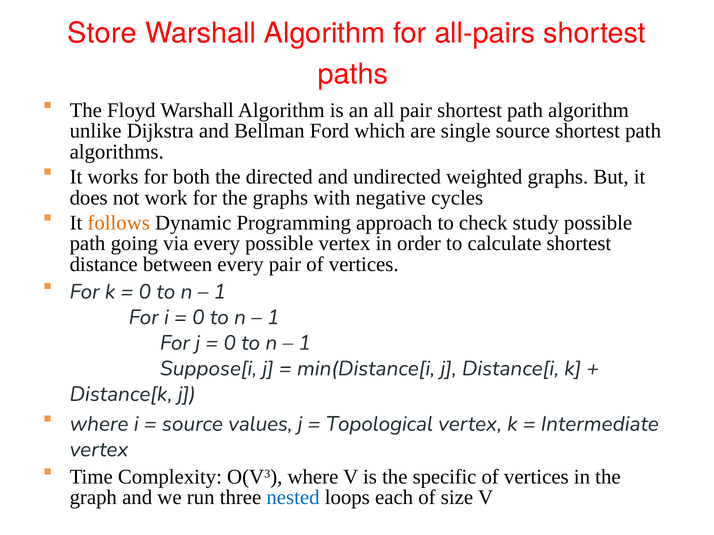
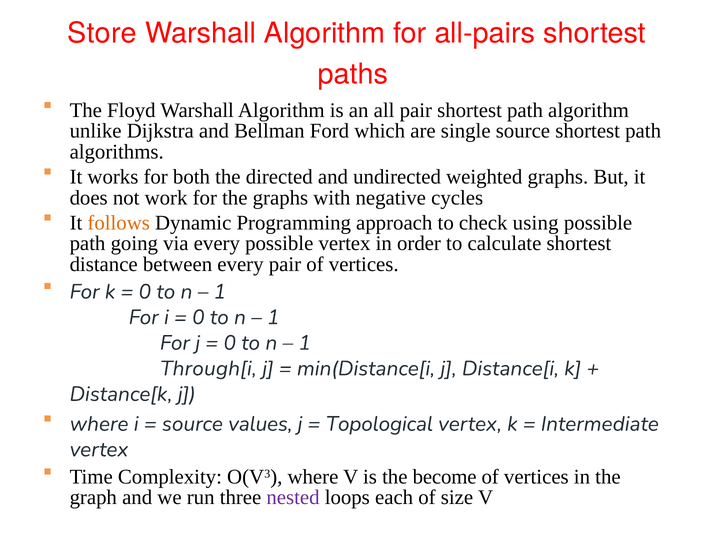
study: study -> using
Suppose[i: Suppose[i -> Through[i
specific: specific -> become
nested colour: blue -> purple
